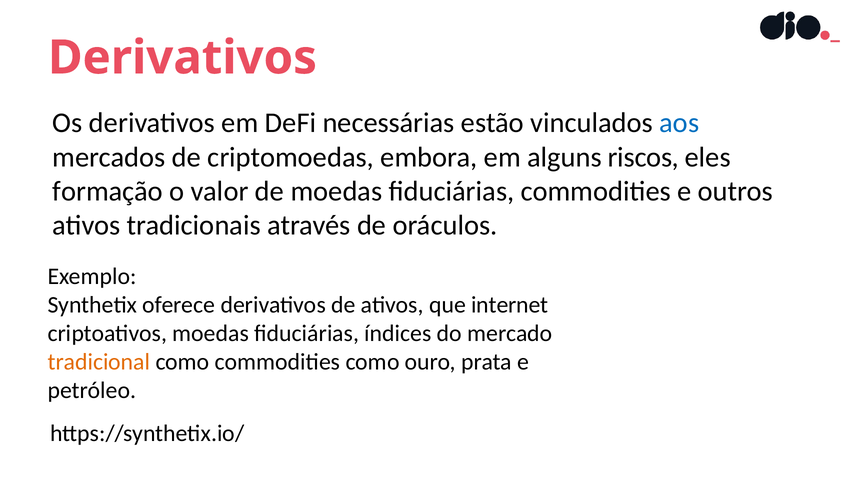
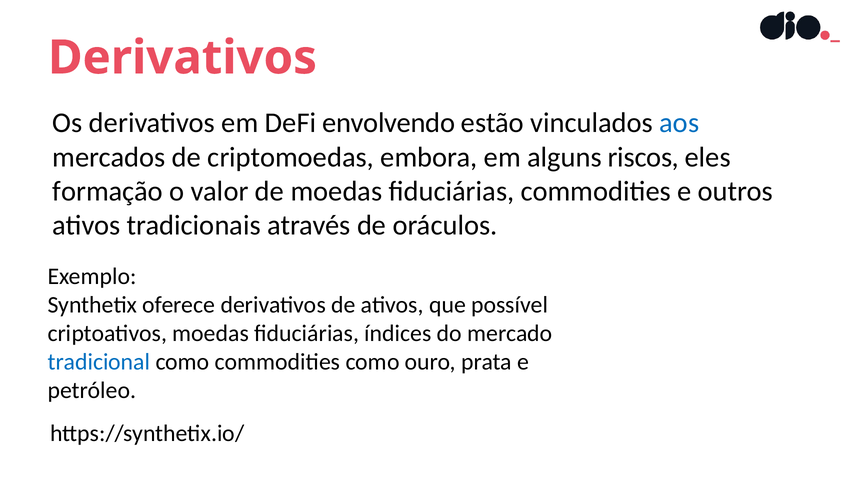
necessárias: necessárias -> envolvendo
internet: internet -> possível
tradicional colour: orange -> blue
